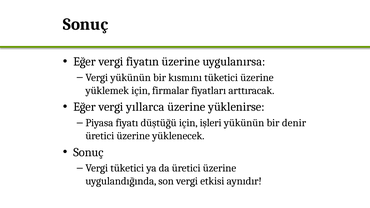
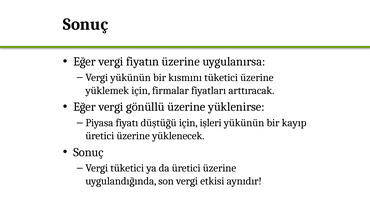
yıllarca: yıllarca -> gönüllü
denir: denir -> kayıp
